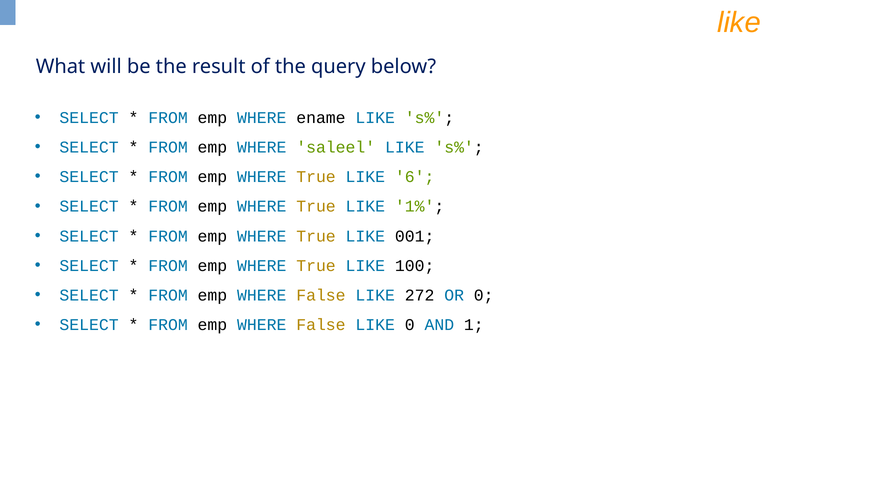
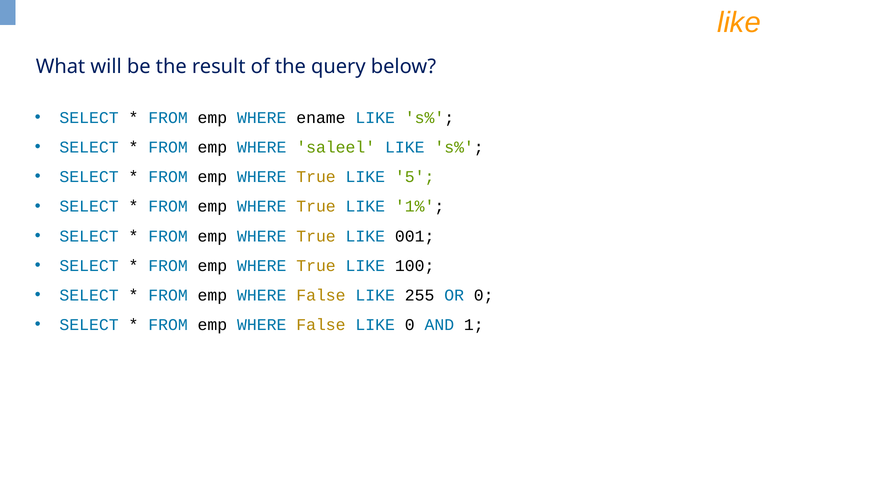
6: 6 -> 5
272: 272 -> 255
